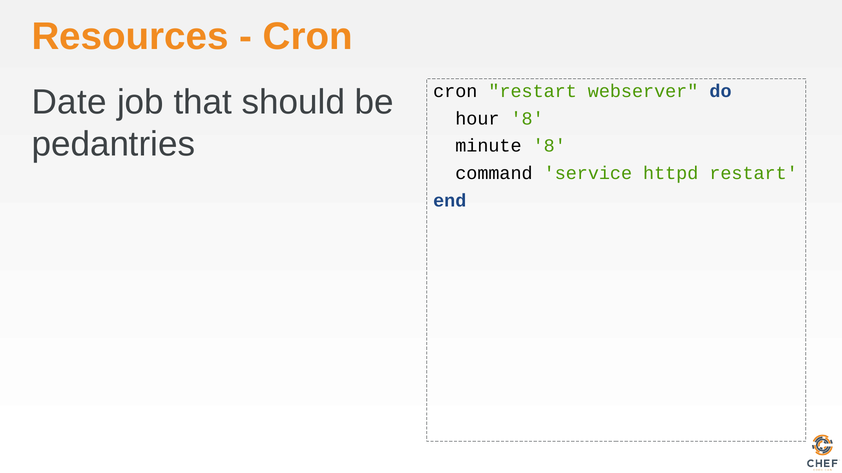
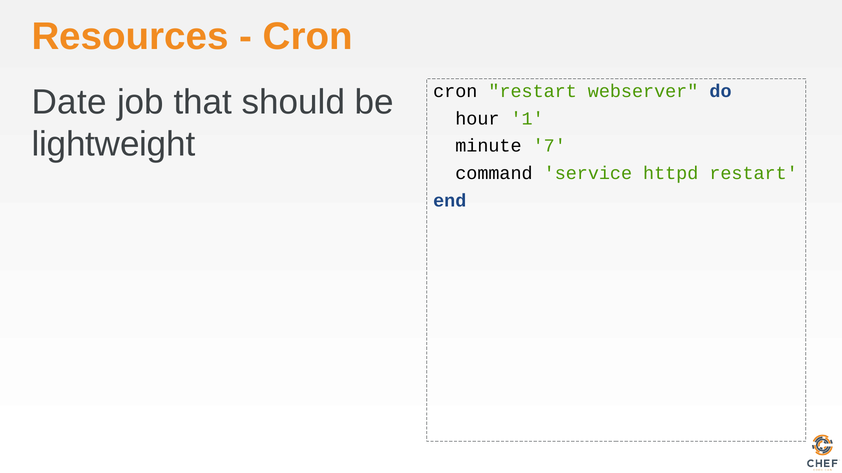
hour 8: 8 -> 1
pedantries: pedantries -> lightweight
minute 8: 8 -> 7
